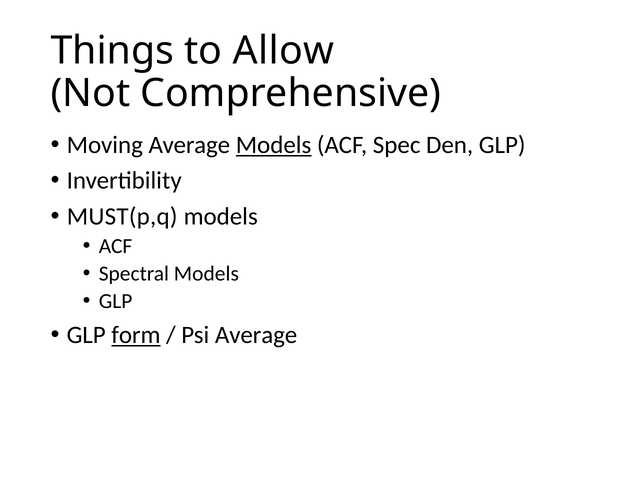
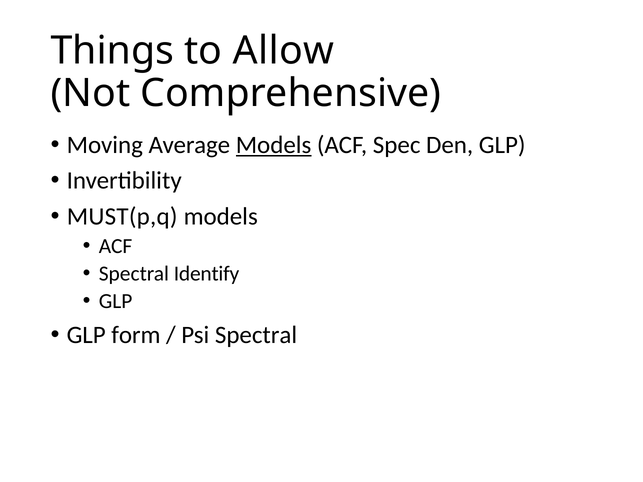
Spectral Models: Models -> Identify
form underline: present -> none
Psi Average: Average -> Spectral
